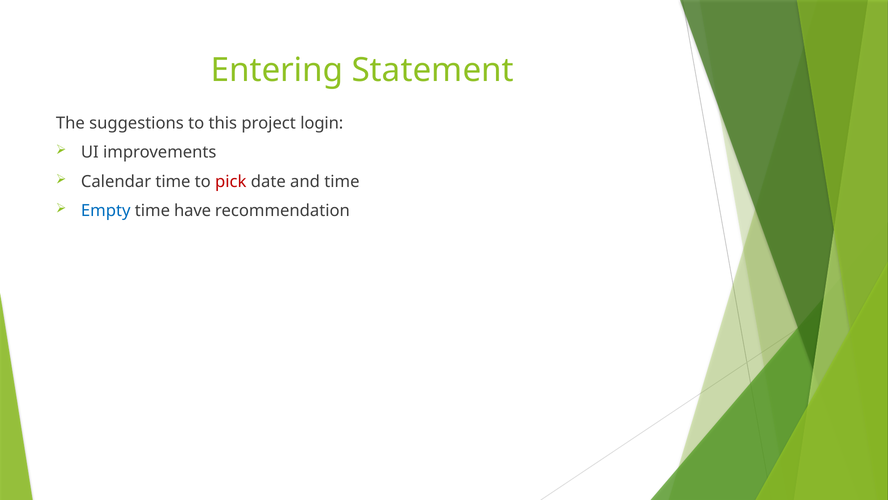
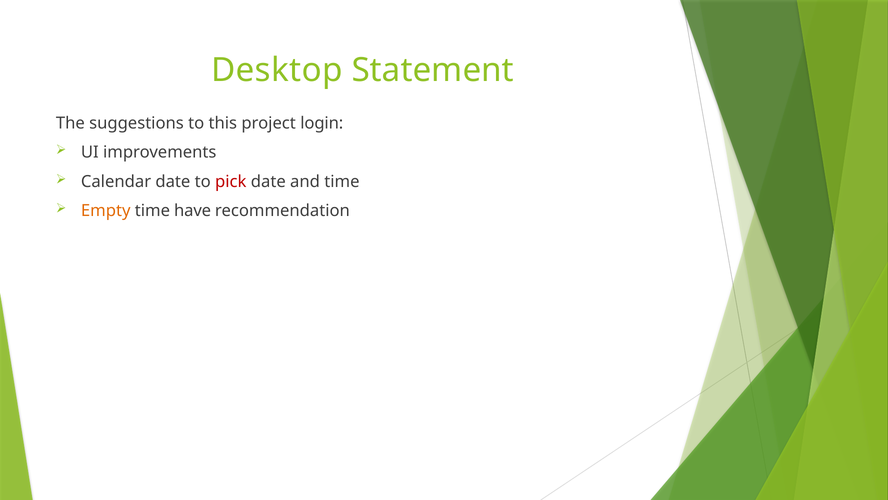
Entering: Entering -> Desktop
Calendar time: time -> date
Empty colour: blue -> orange
